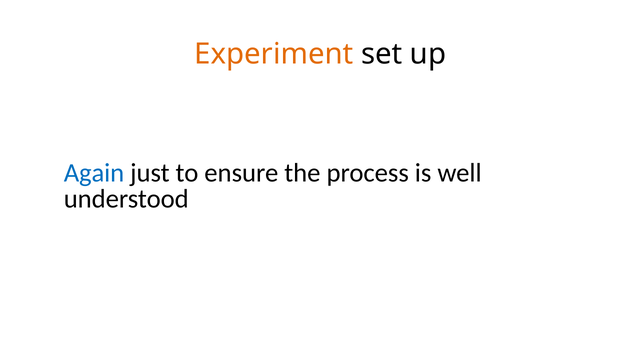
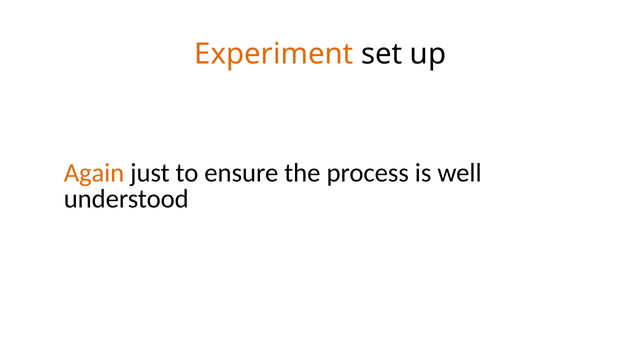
Again colour: blue -> orange
